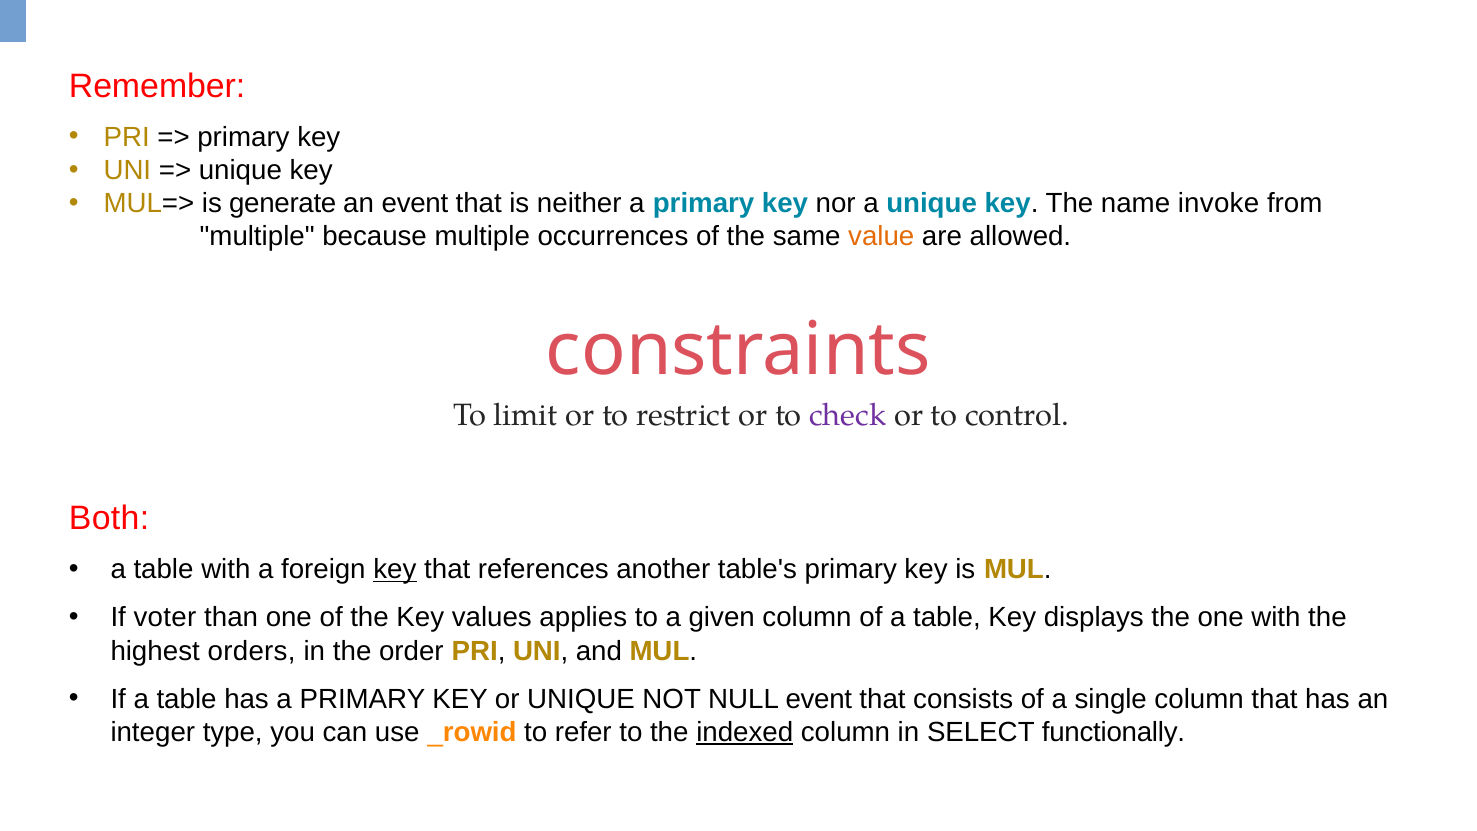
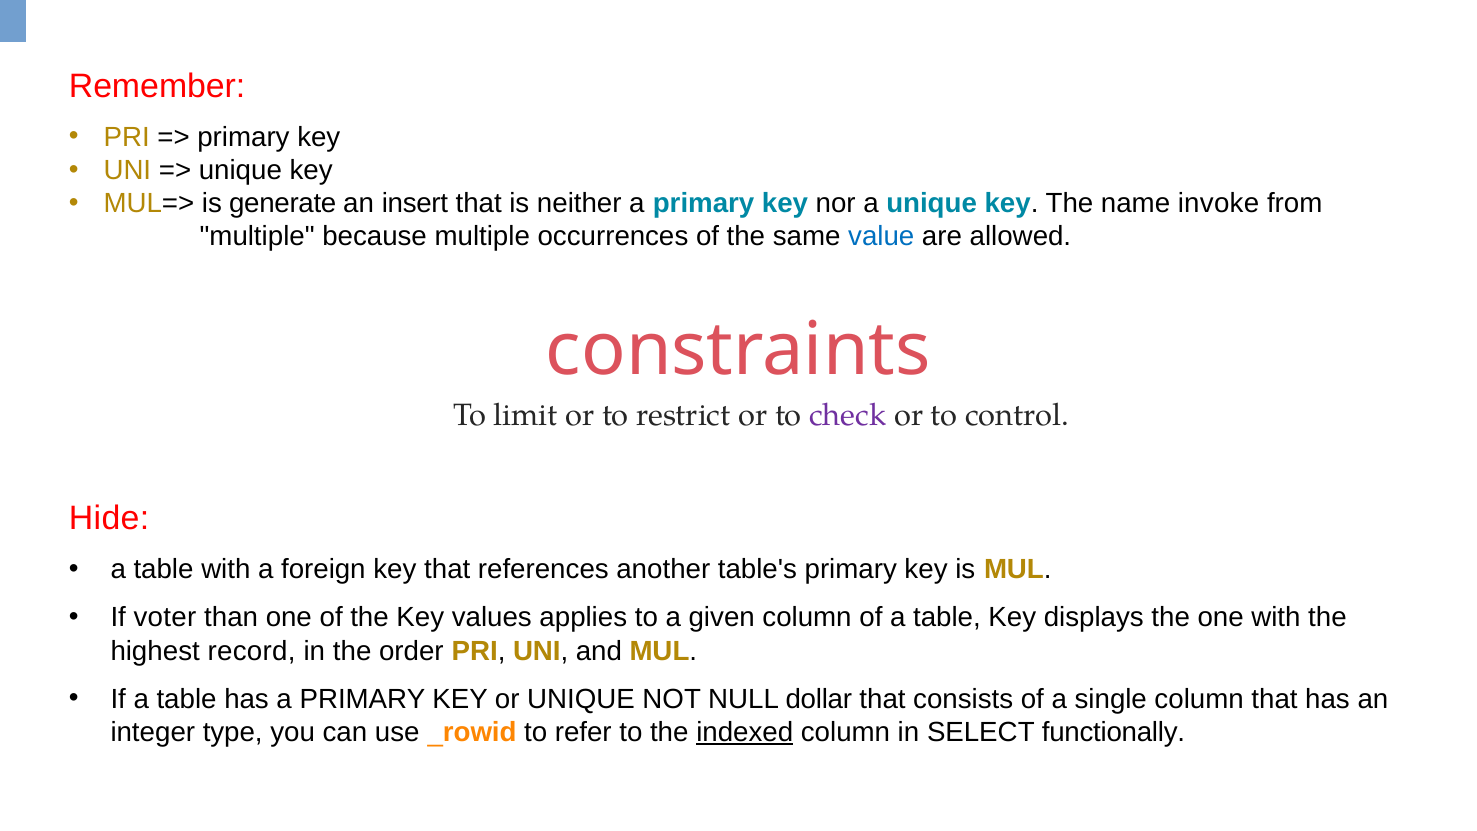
an event: event -> insert
value colour: orange -> blue
Both: Both -> Hide
key at (395, 570) underline: present -> none
orders: orders -> record
NULL event: event -> dollar
